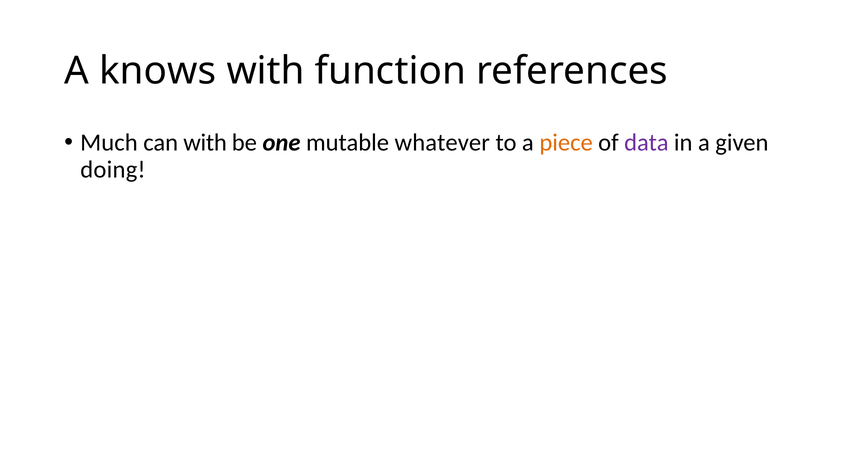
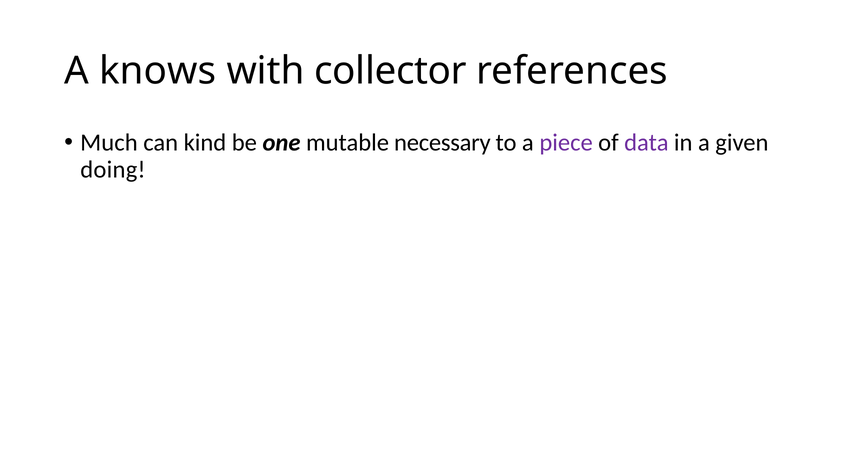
function: function -> collector
can with: with -> kind
whatever: whatever -> necessary
piece colour: orange -> purple
